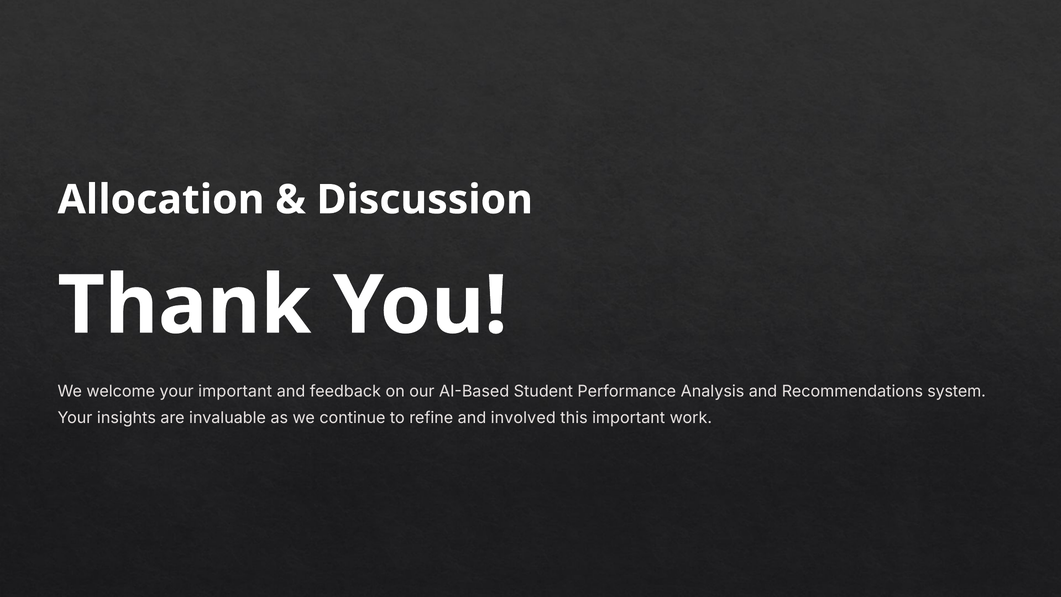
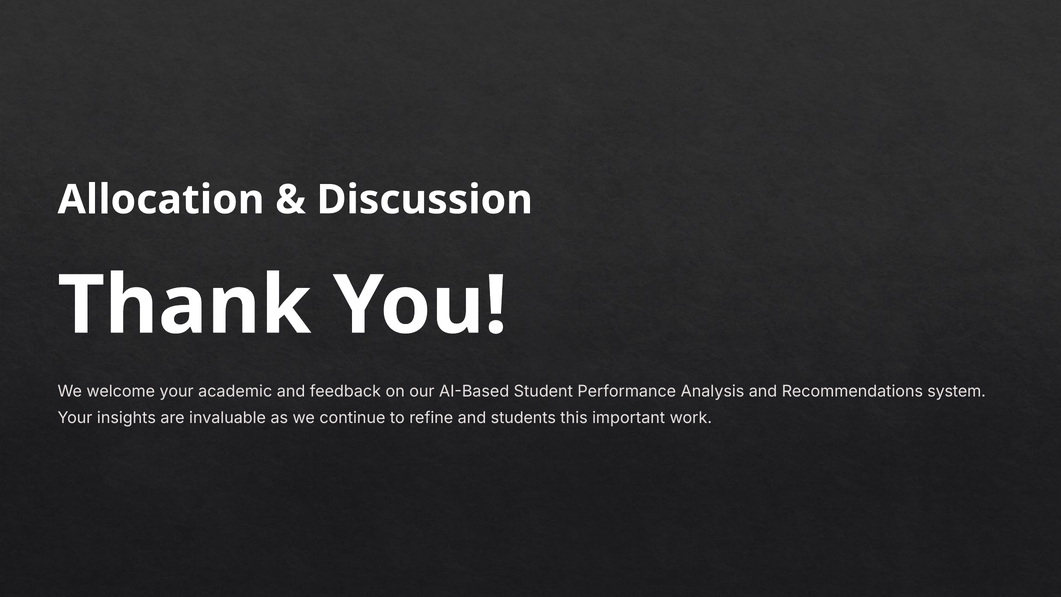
your important: important -> academic
involved: involved -> students
